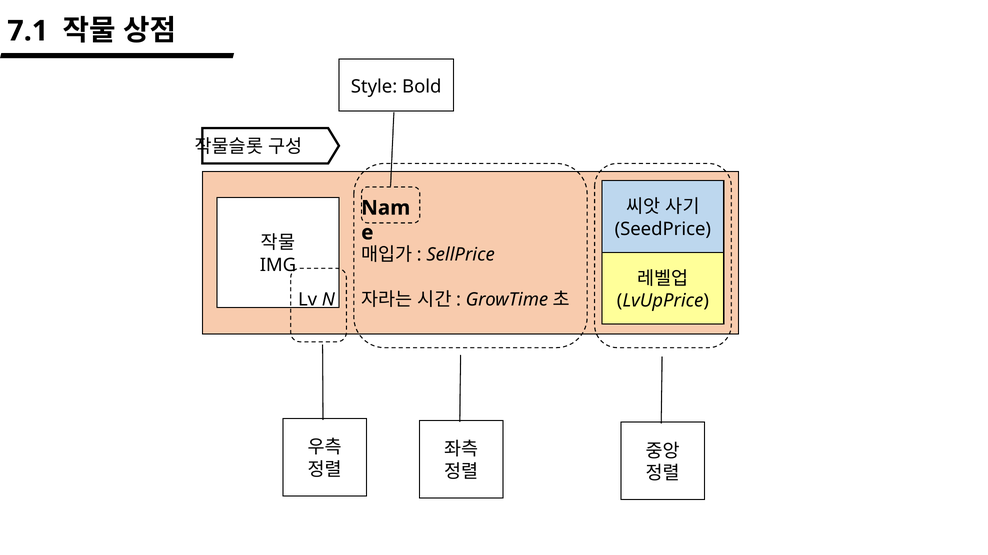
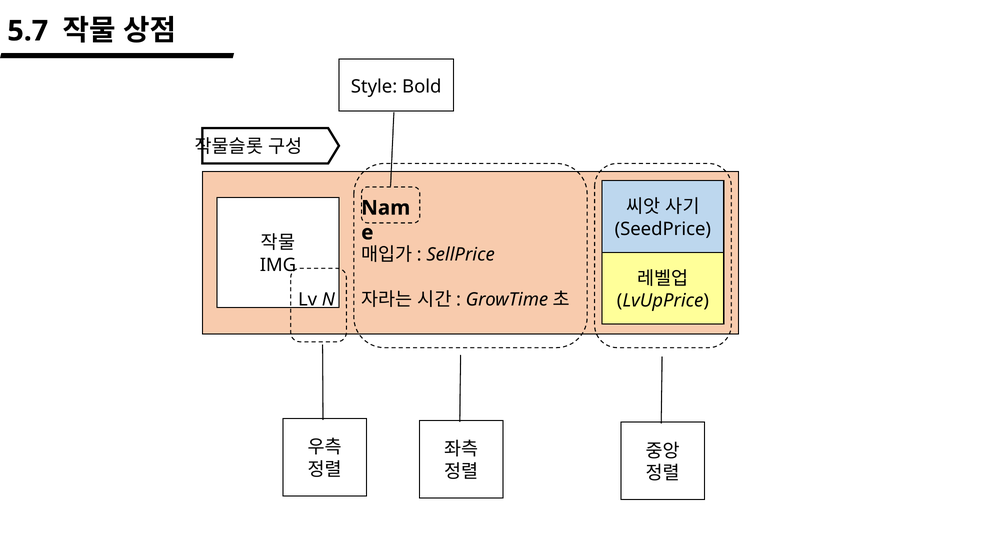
7.1: 7.1 -> 5.7
